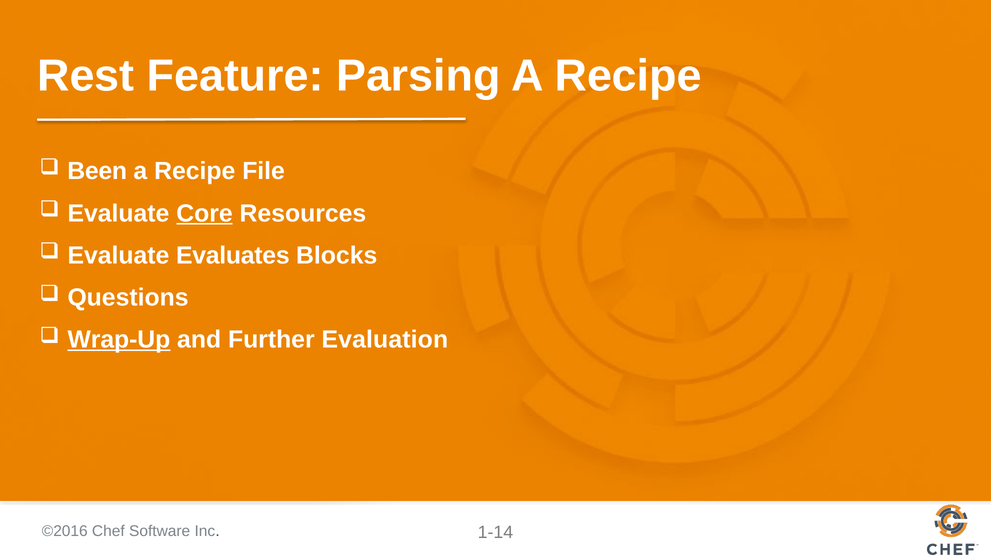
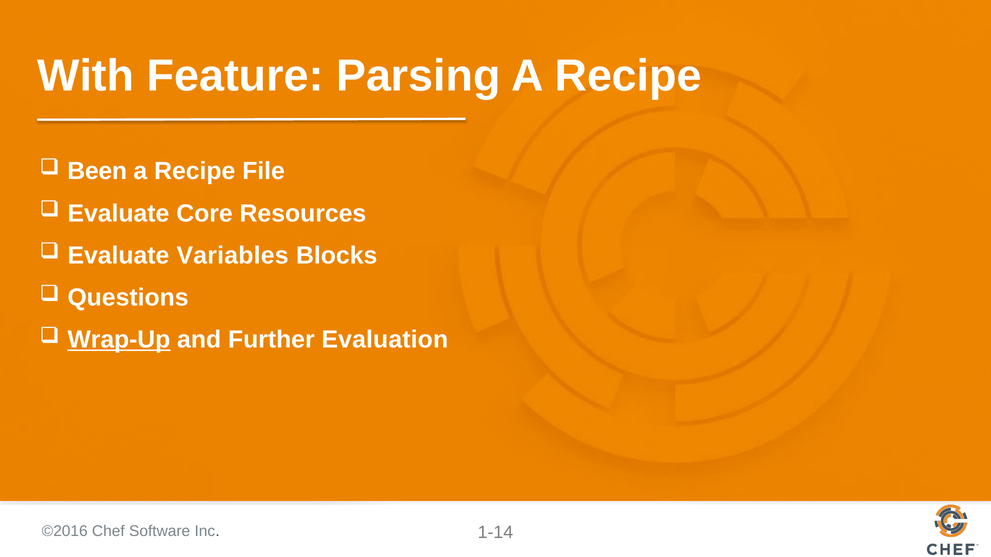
Rest: Rest -> With
Core underline: present -> none
Evaluates: Evaluates -> Variables
